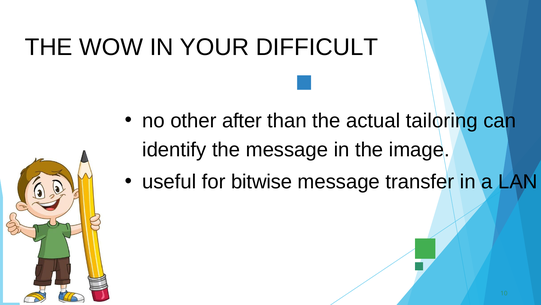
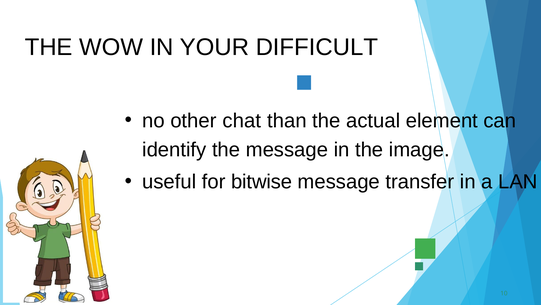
after: after -> chat
tailoring: tailoring -> element
